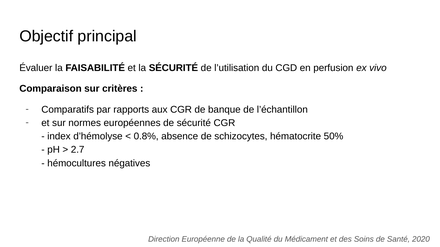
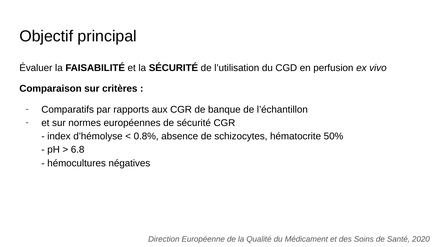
2.7: 2.7 -> 6.8
